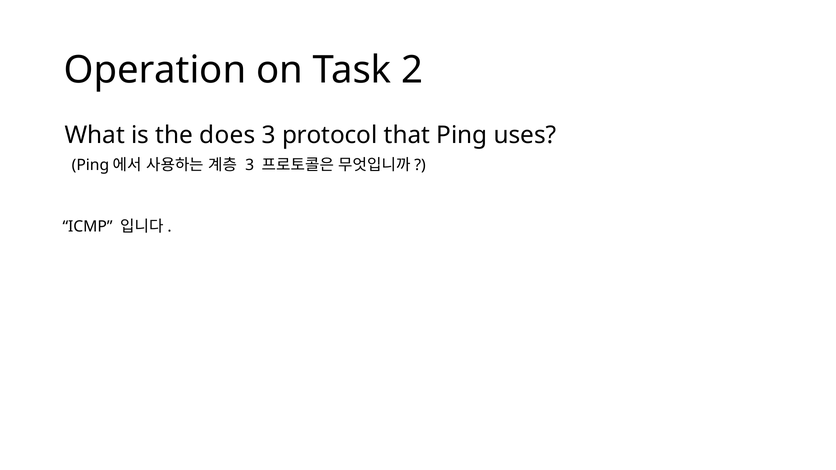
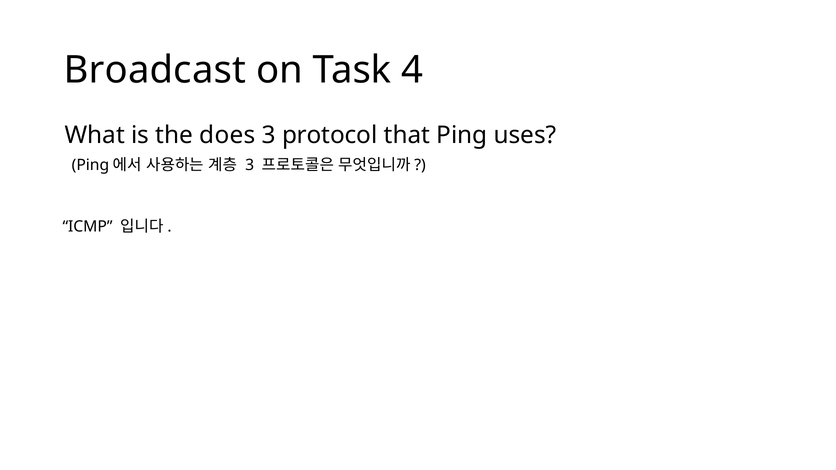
Operation: Operation -> Broadcast
2: 2 -> 4
